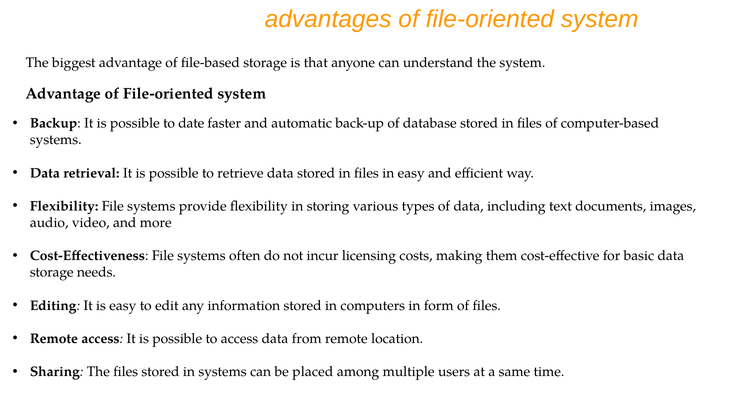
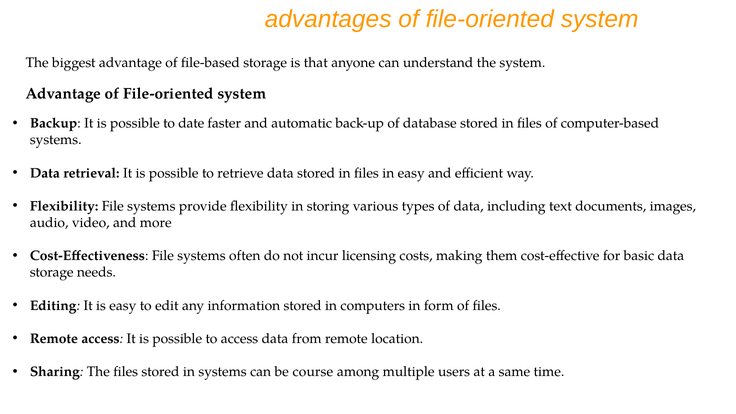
placed: placed -> course
